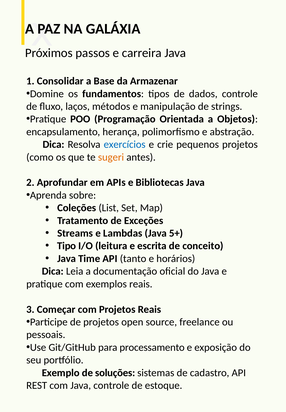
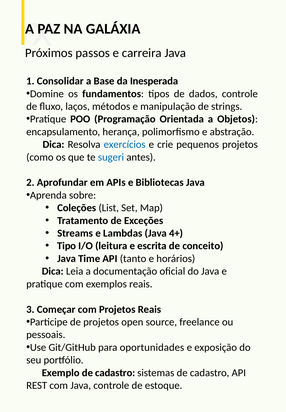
Armazenar: Armazenar -> Inesperada
sugeri colour: orange -> blue
5+: 5+ -> 4+
processamento: processamento -> oportunidades
soluções at (115, 374): soluções -> cadastro
